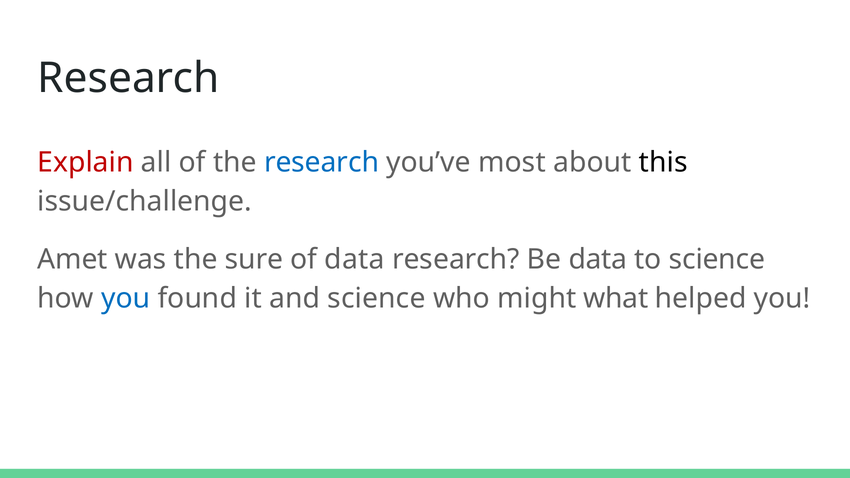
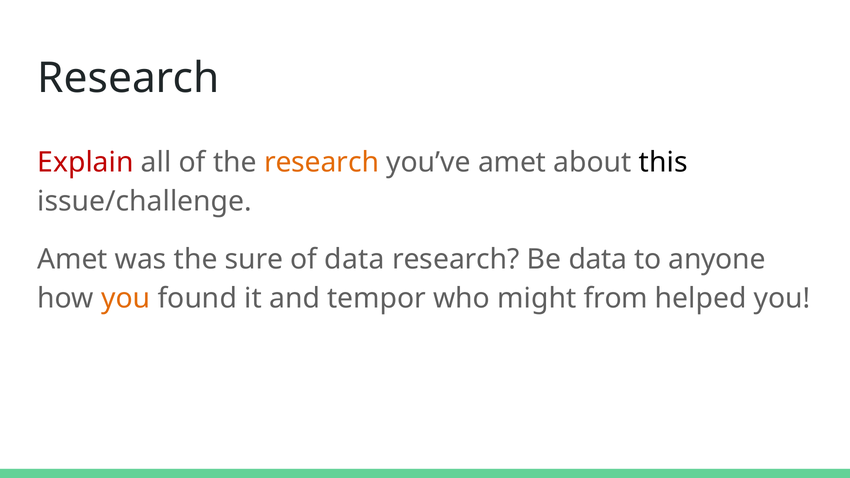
research at (322, 162) colour: blue -> orange
you’ve most: most -> amet
to science: science -> anyone
you at (126, 299) colour: blue -> orange
and science: science -> tempor
what: what -> from
